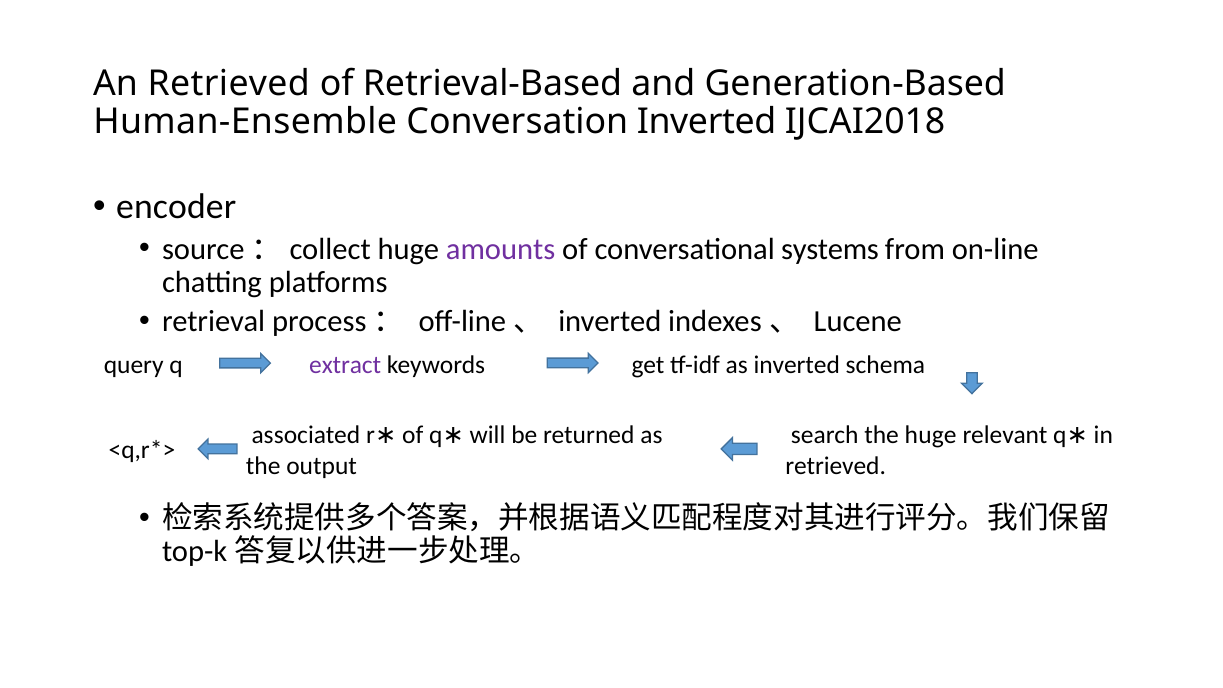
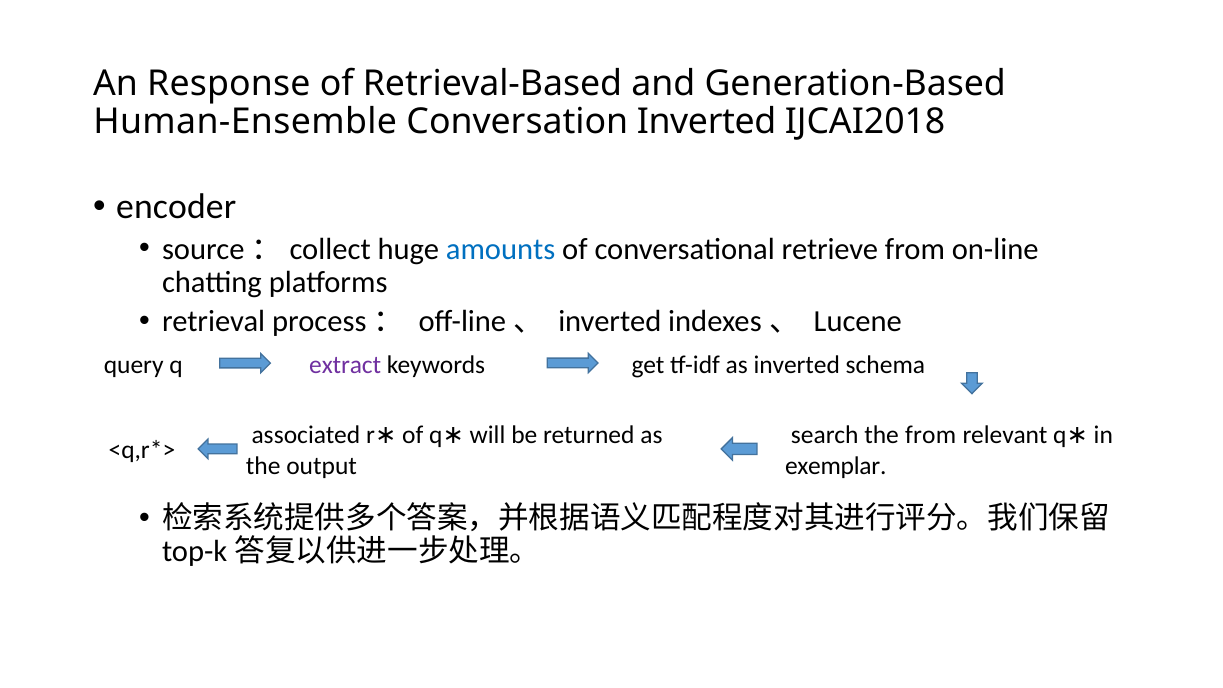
An Retrieved: Retrieved -> Response
amounts colour: purple -> blue
systems: systems -> retrieve
the huge: huge -> from
retrieved at (836, 466): retrieved -> exemplar
